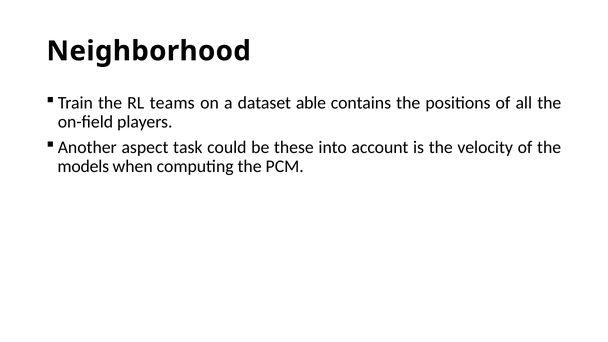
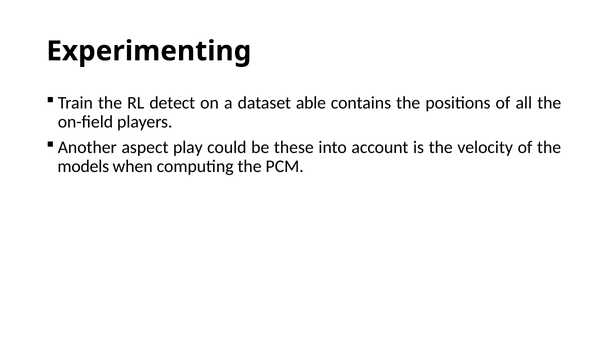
Neighborhood: Neighborhood -> Experimenting
teams: teams -> detect
task: task -> play
